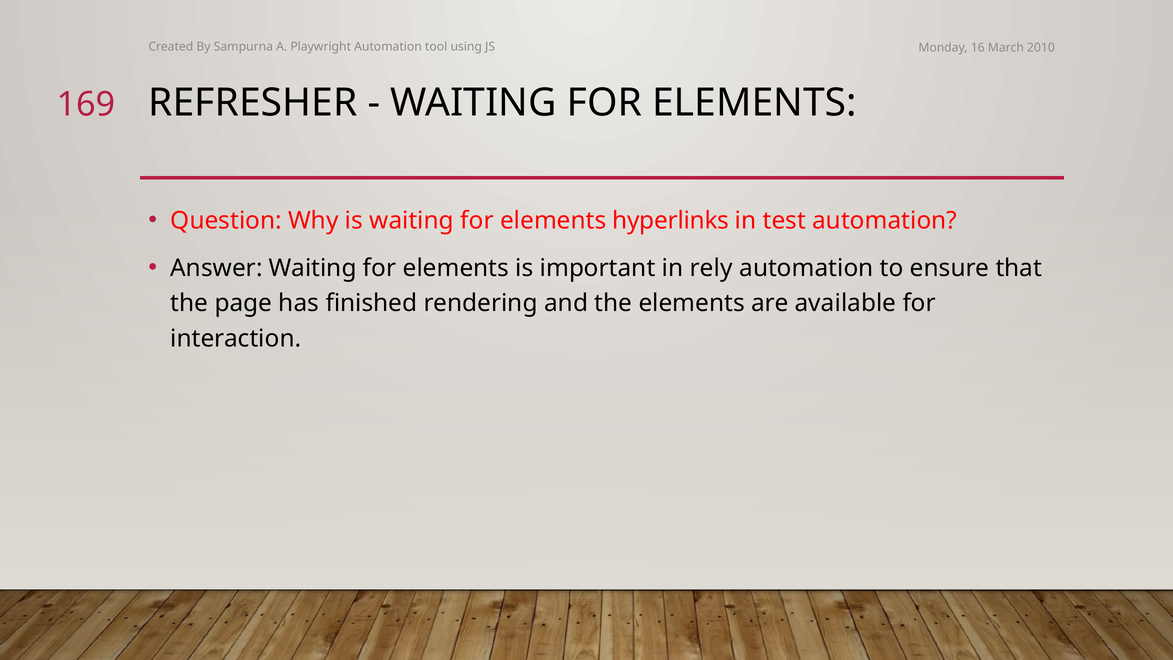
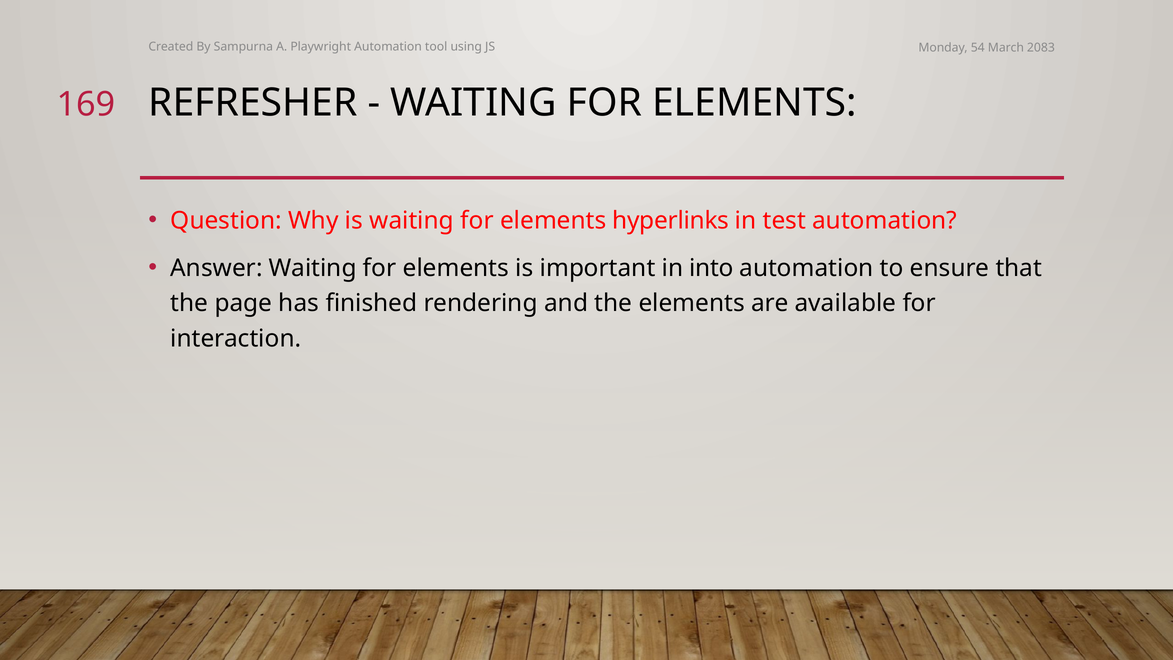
16: 16 -> 54
2010: 2010 -> 2083
rely: rely -> into
